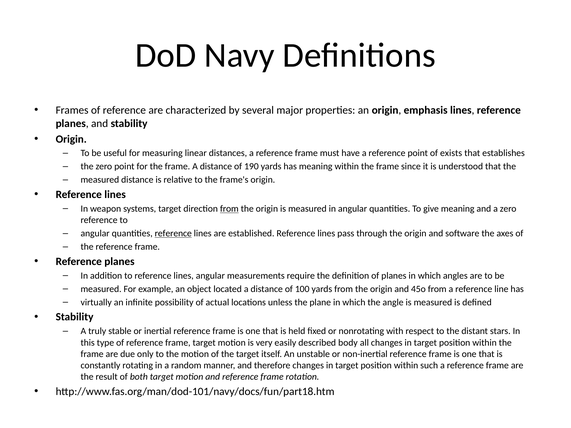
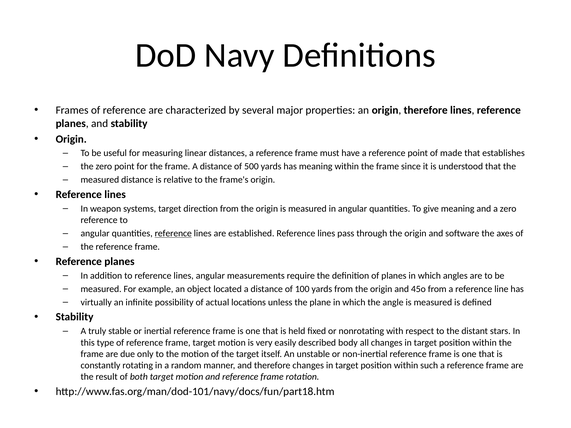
origin emphasis: emphasis -> therefore
exists: exists -> made
190: 190 -> 500
from at (229, 209) underline: present -> none
